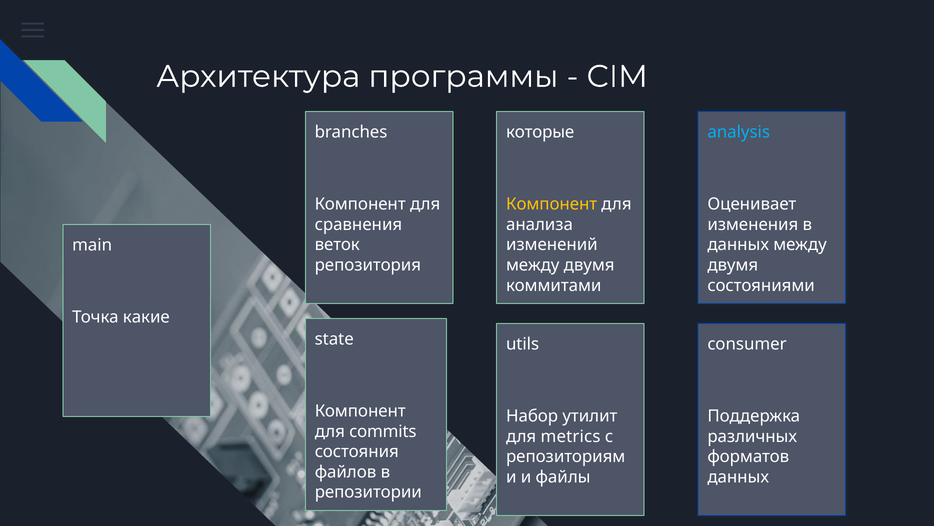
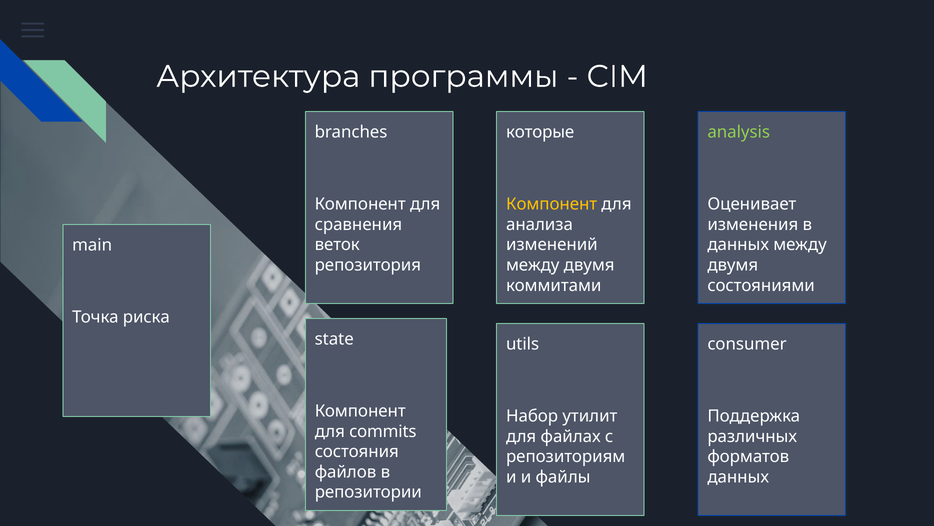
analysis colour: light blue -> light green
какие: какие -> риска
metrics: metrics -> файлах
